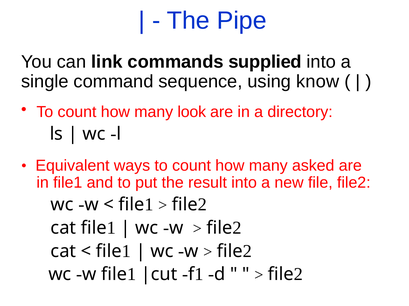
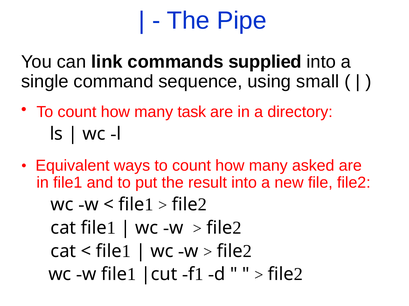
know: know -> small
look: look -> task
